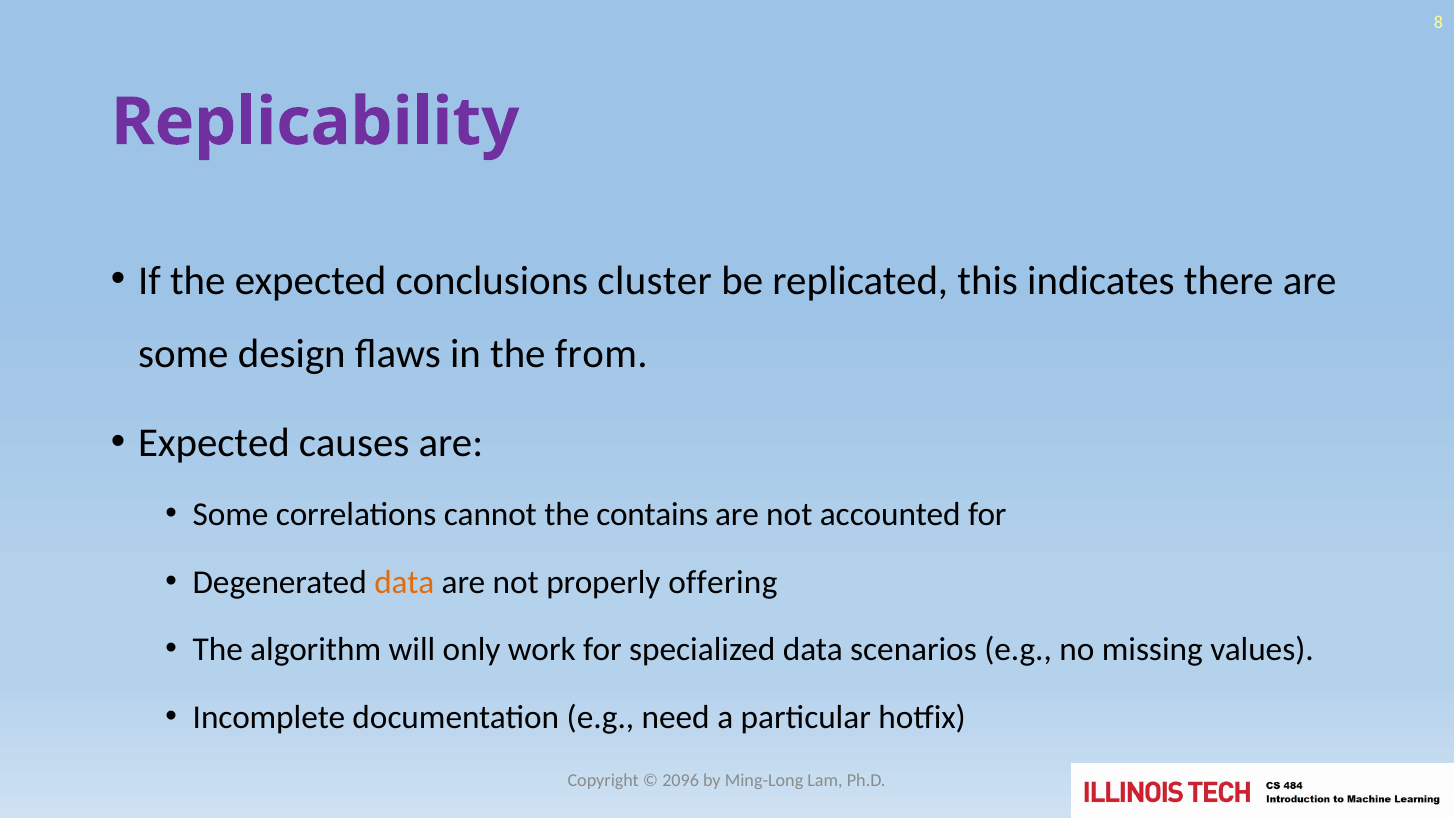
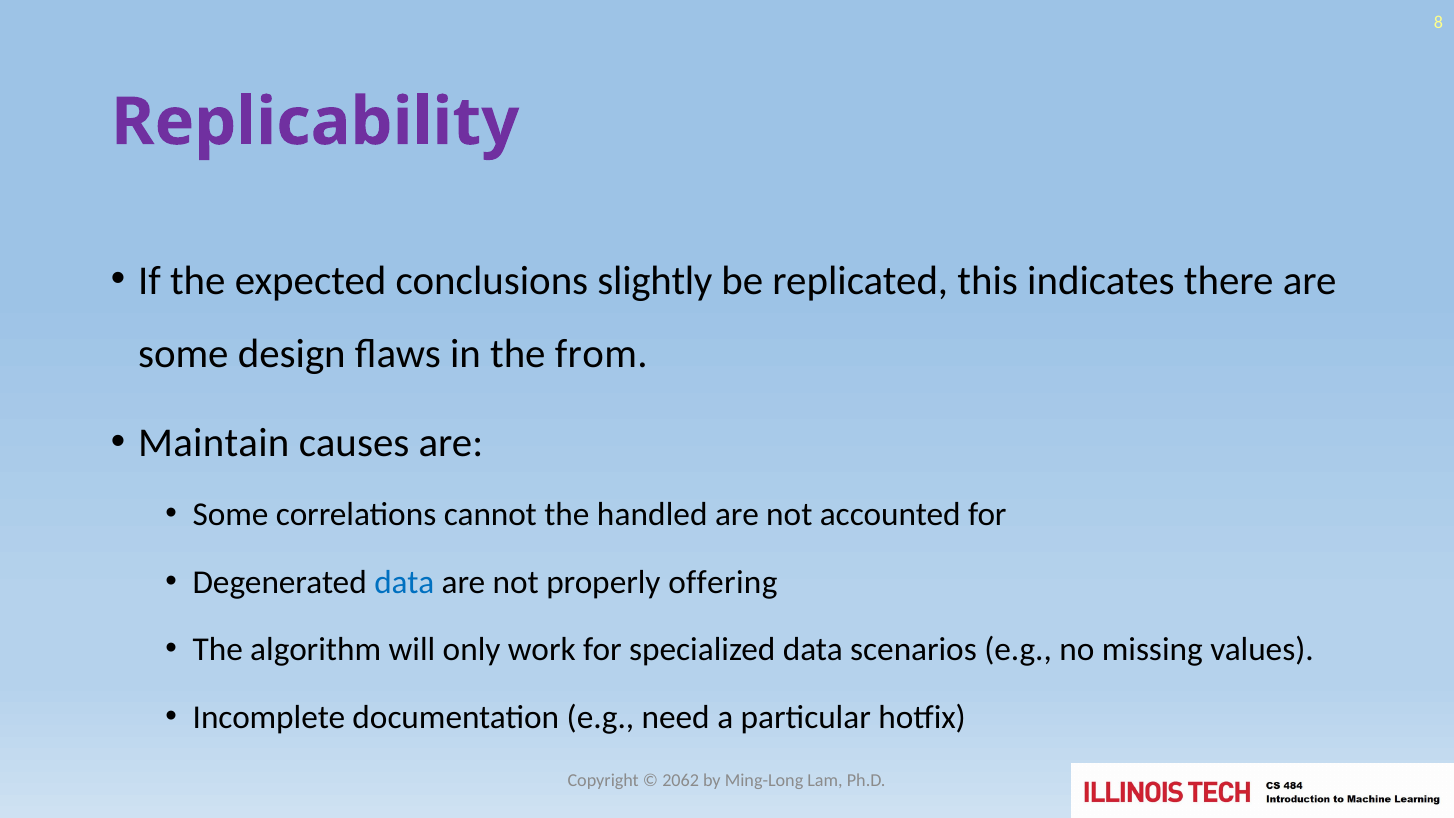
cluster: cluster -> slightly
Expected at (214, 443): Expected -> Maintain
contains: contains -> handled
data at (404, 582) colour: orange -> blue
2096: 2096 -> 2062
